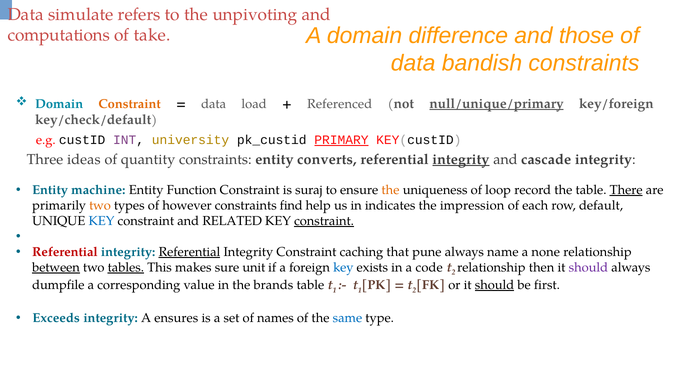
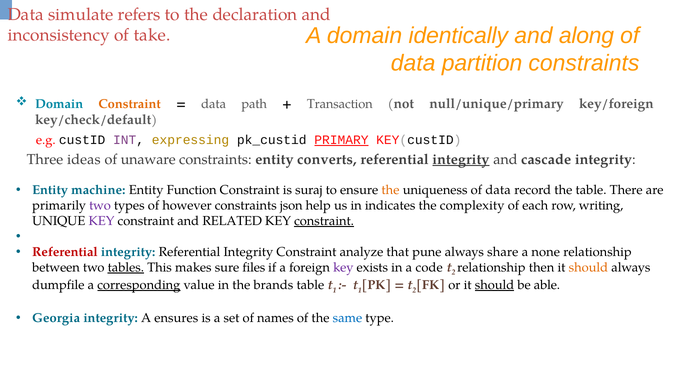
unpivoting: unpivoting -> declaration
difference: difference -> identically
those: those -> along
computations: computations -> inconsistency
bandish: bandish -> partition
load: load -> path
Referenced: Referenced -> Transaction
null/unique/primary underline: present -> none
university: university -> expressing
quantity: quantity -> unaware
uniqueness of loop: loop -> data
There underline: present -> none
two at (100, 206) colour: orange -> purple
find: find -> json
impression: impression -> complexity
default: default -> writing
KEY at (101, 221) colour: blue -> purple
Referential at (189, 252) underline: present -> none
caching: caching -> analyze
name: name -> share
between underline: present -> none
unit: unit -> files
key at (343, 267) colour: blue -> purple
should at (588, 267) colour: purple -> orange
corresponding underline: none -> present
first: first -> able
Exceeds: Exceeds -> Georgia
